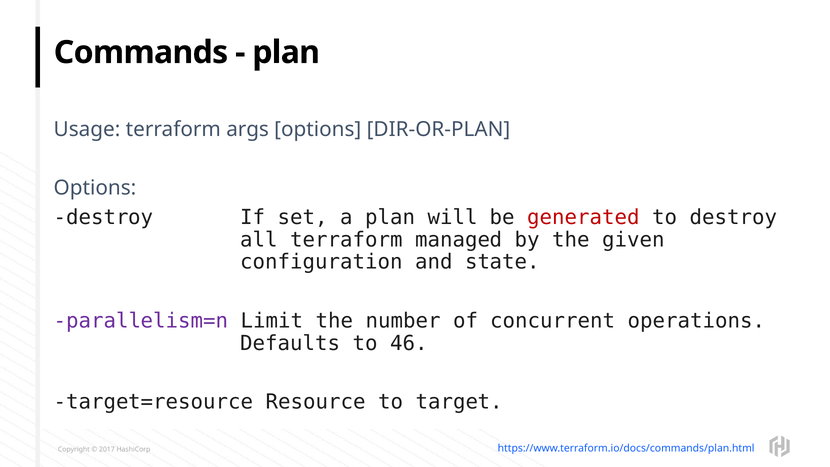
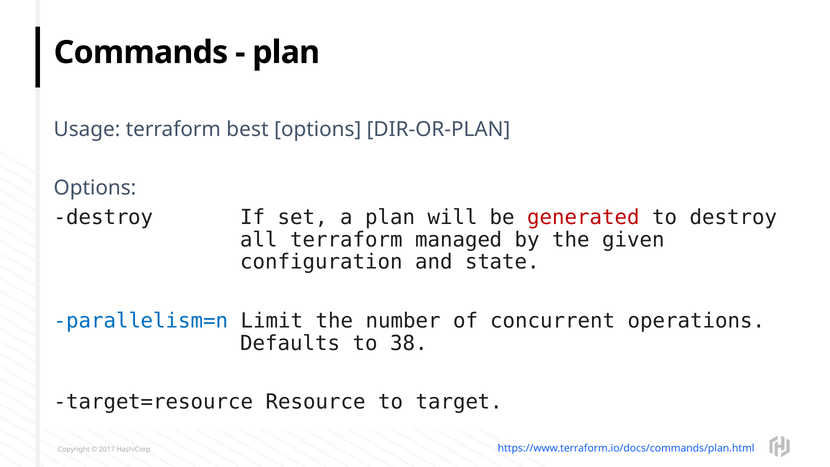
args: args -> best
parallelism=n colour: purple -> blue
46: 46 -> 38
